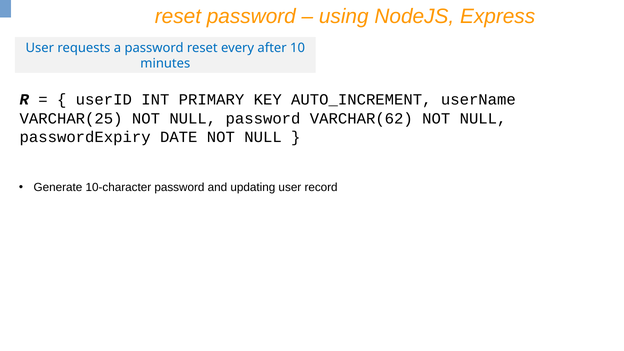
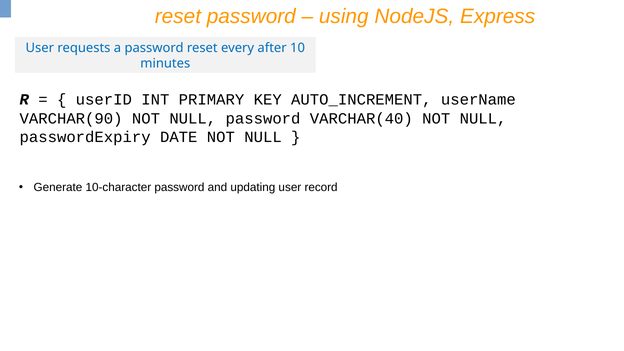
VARCHAR(25: VARCHAR(25 -> VARCHAR(90
VARCHAR(62: VARCHAR(62 -> VARCHAR(40
